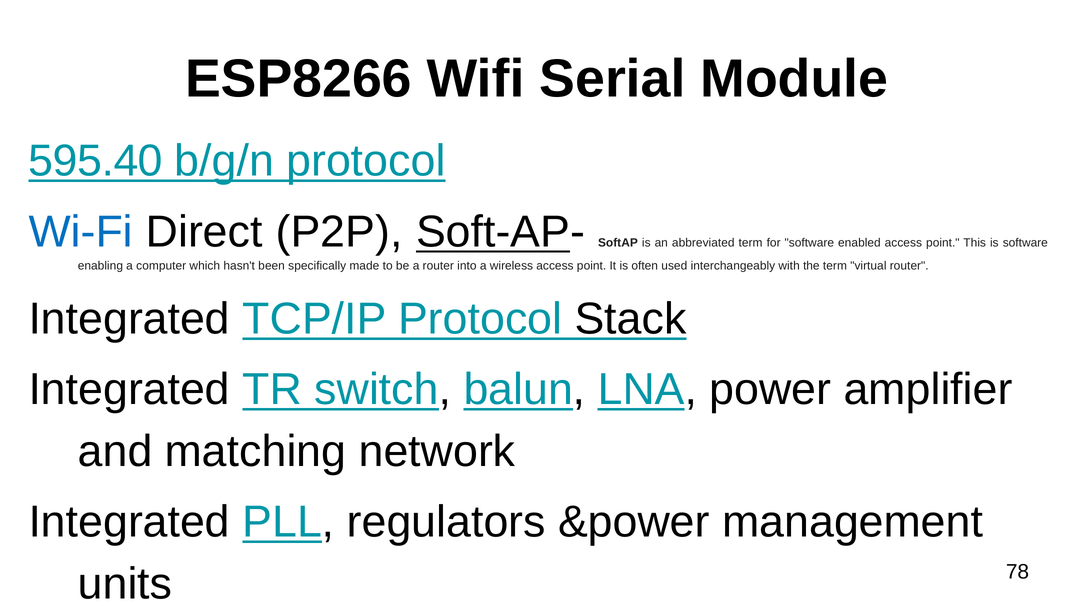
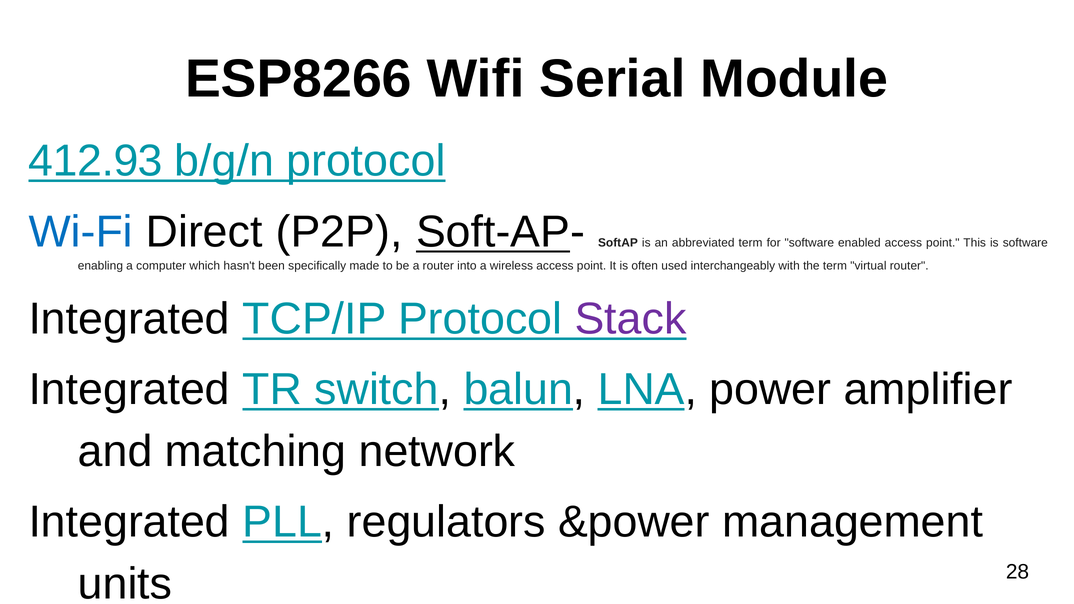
595.40: 595.40 -> 412.93
Stack colour: black -> purple
78: 78 -> 28
